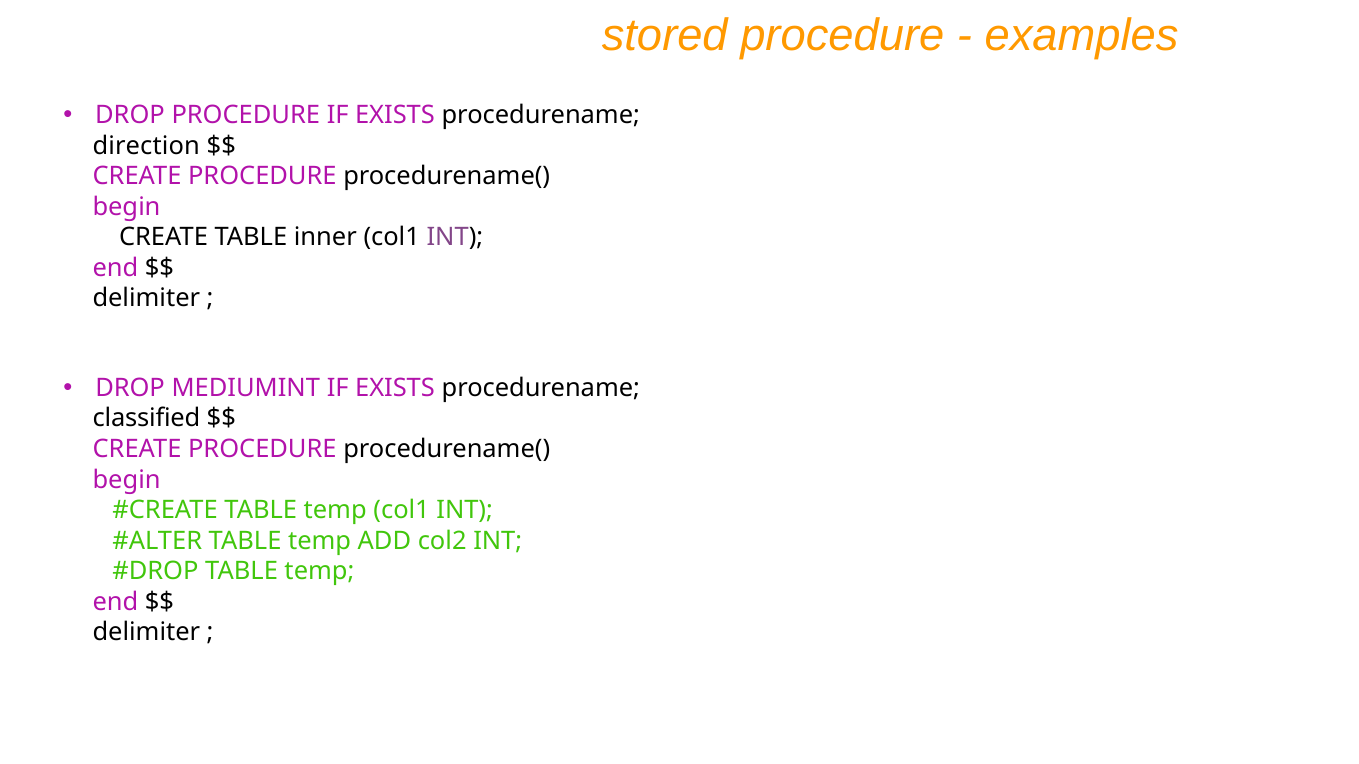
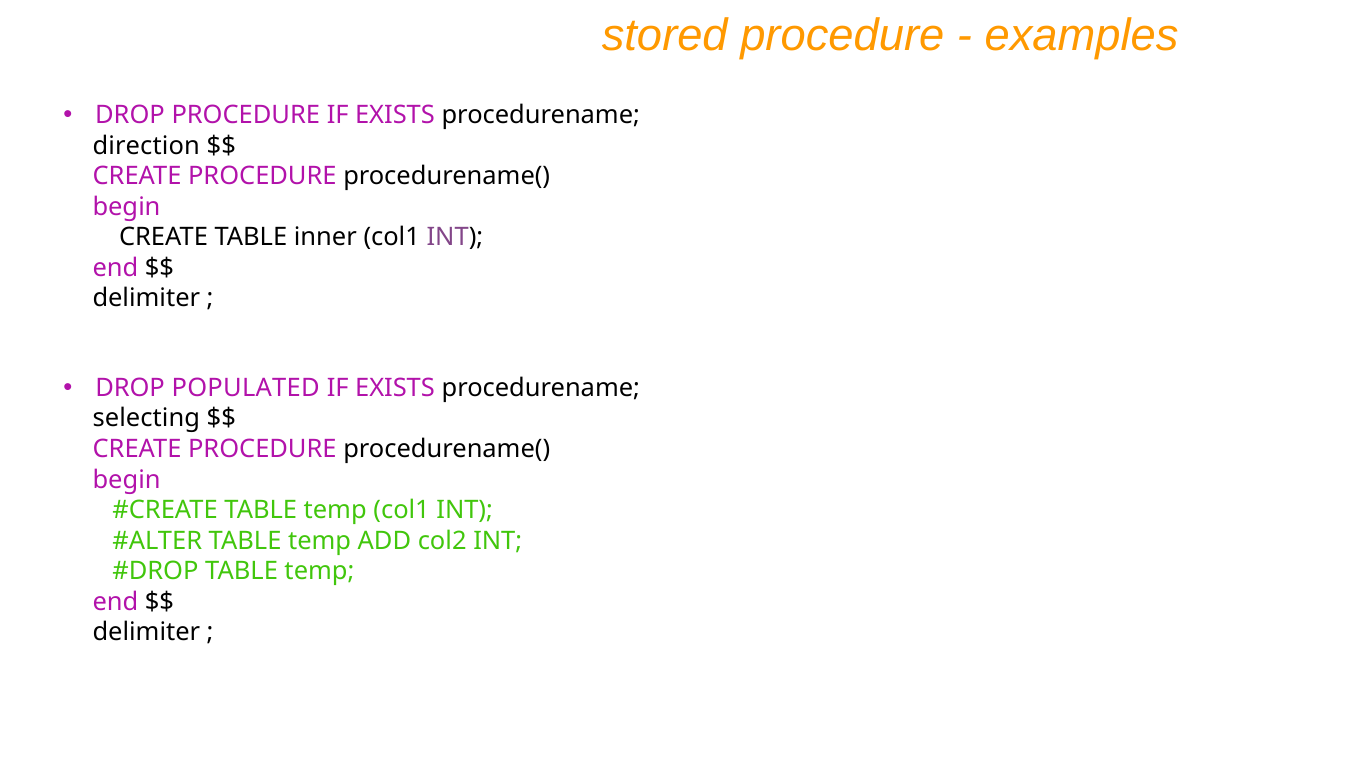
MEDIUMINT: MEDIUMINT -> POPULATED
classified: classified -> selecting
